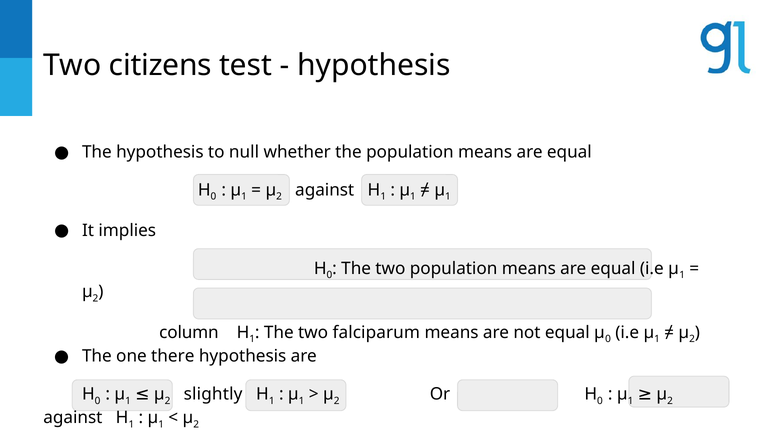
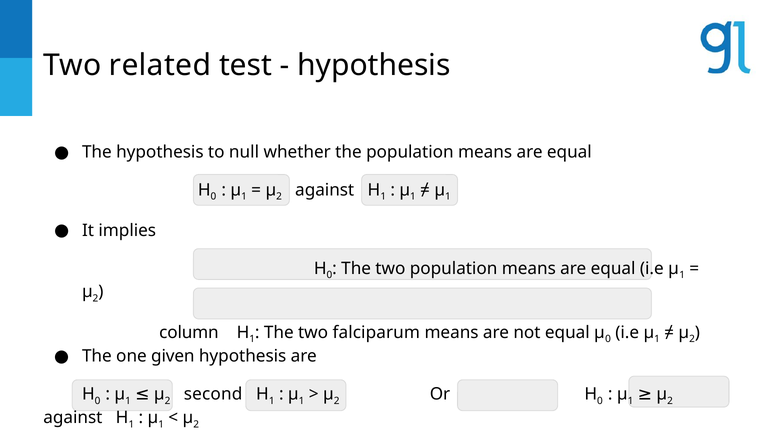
citizens: citizens -> related
there: there -> given
slightly: slightly -> second
